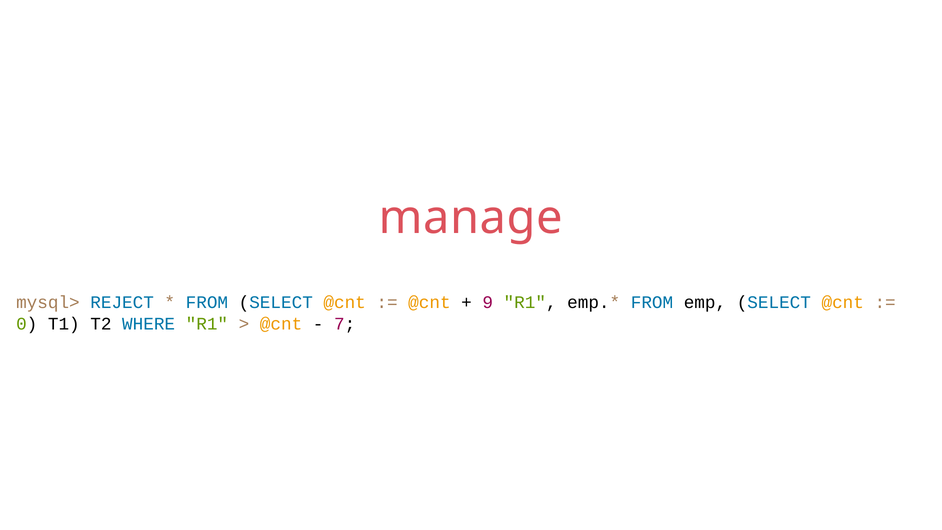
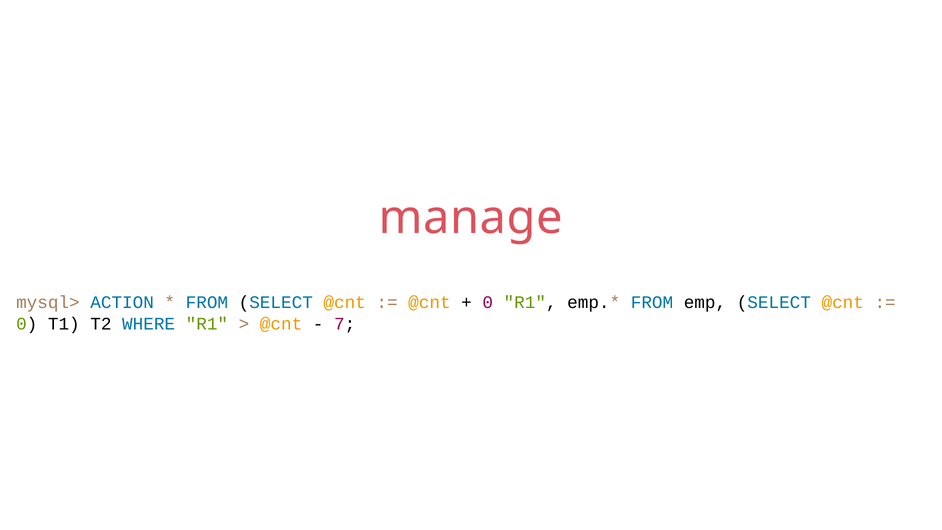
REJECT: REJECT -> ACTION
9 at (488, 302): 9 -> 0
